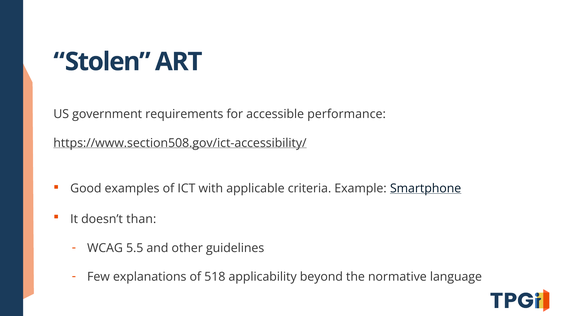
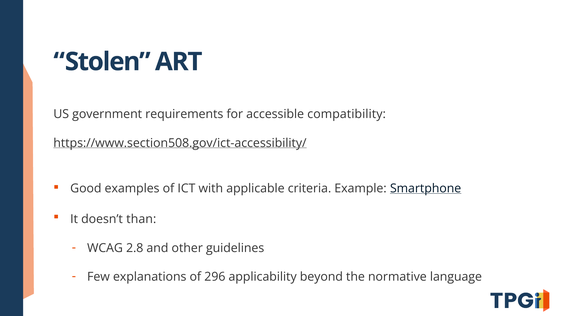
performance: performance -> compatibility
5.5: 5.5 -> 2.8
518: 518 -> 296
